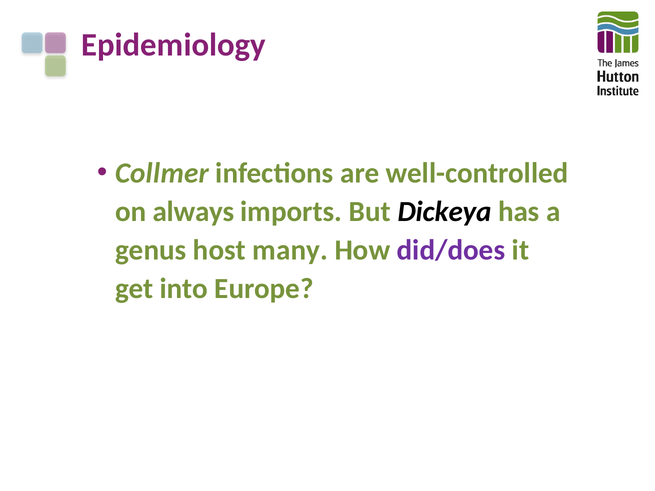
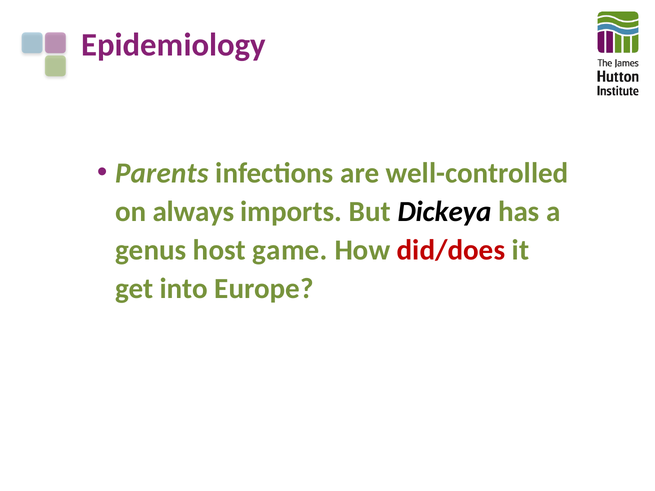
Collmer: Collmer -> Parents
many: many -> game
did/does colour: purple -> red
